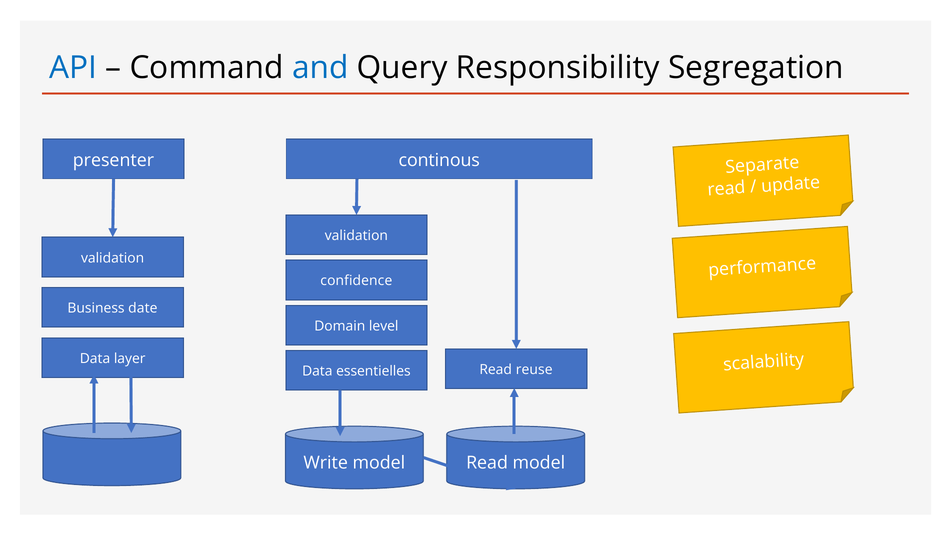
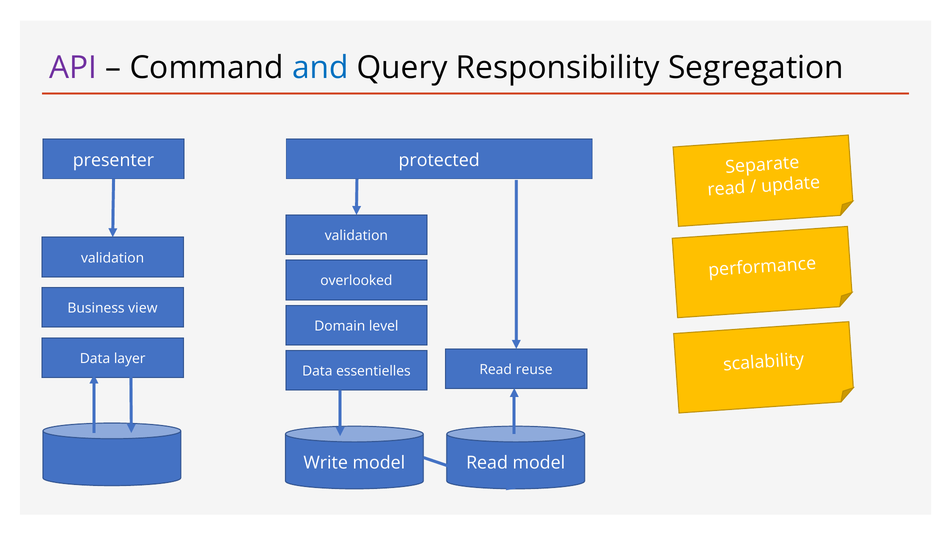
API colour: blue -> purple
continous: continous -> protected
confidence: confidence -> overlooked
date: date -> view
